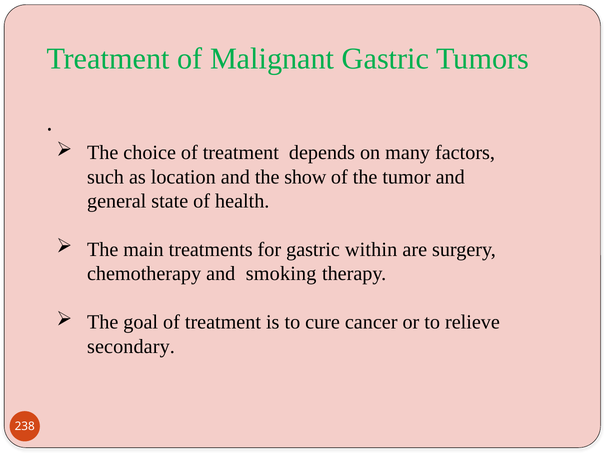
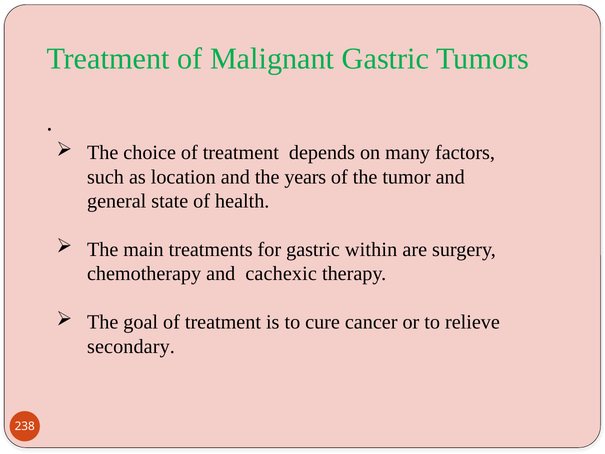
show: show -> years
smoking: smoking -> cachexic
